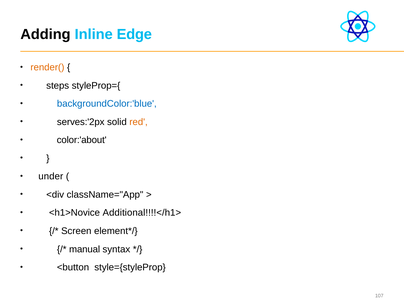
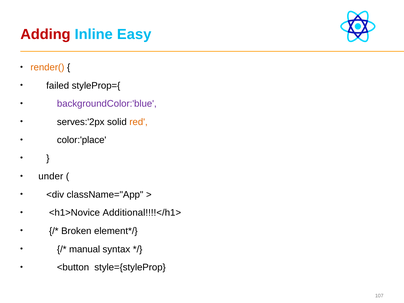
Adding colour: black -> red
Edge: Edge -> Easy
steps: steps -> failed
backgroundColor:'blue colour: blue -> purple
color:'about: color:'about -> color:'place
Screen: Screen -> Broken
